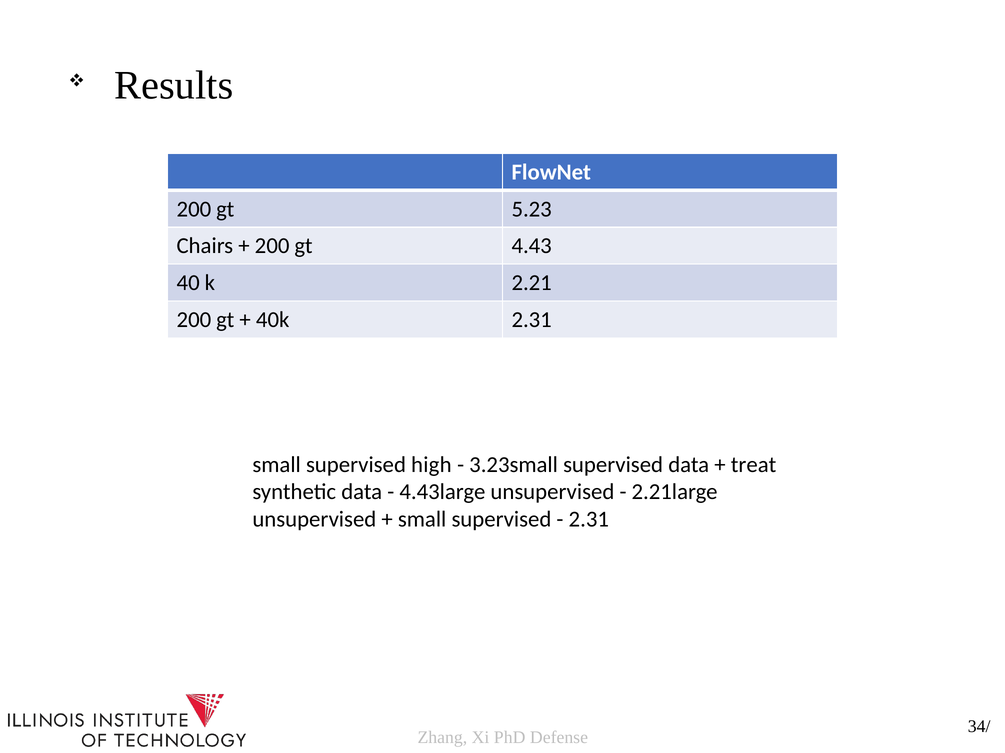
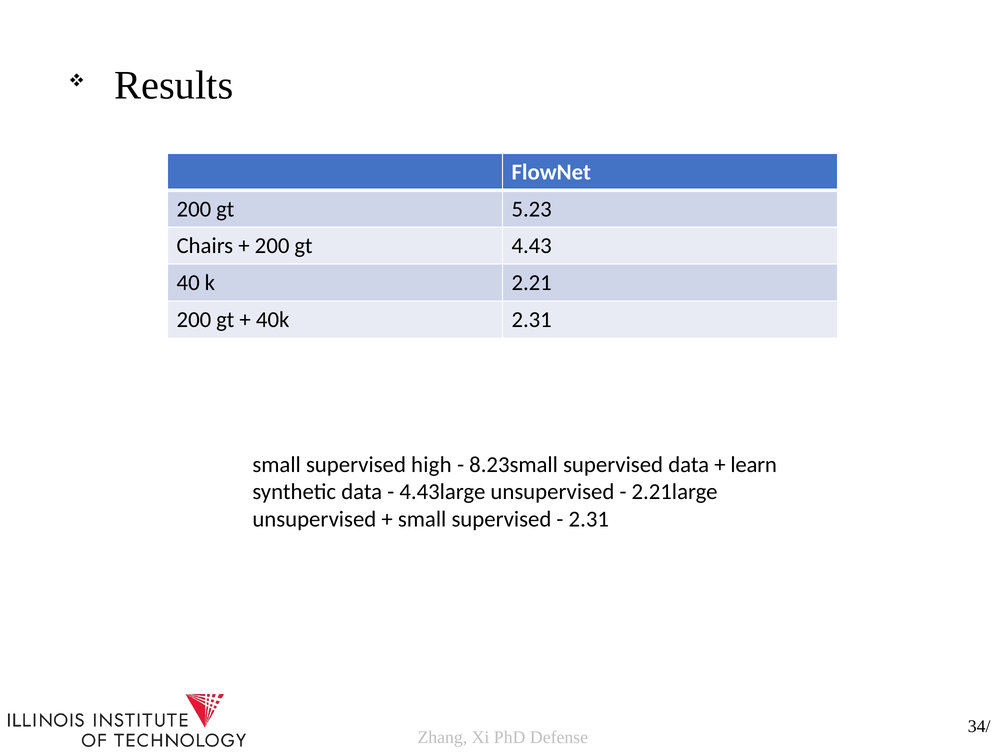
3.23small: 3.23small -> 8.23small
treat: treat -> learn
